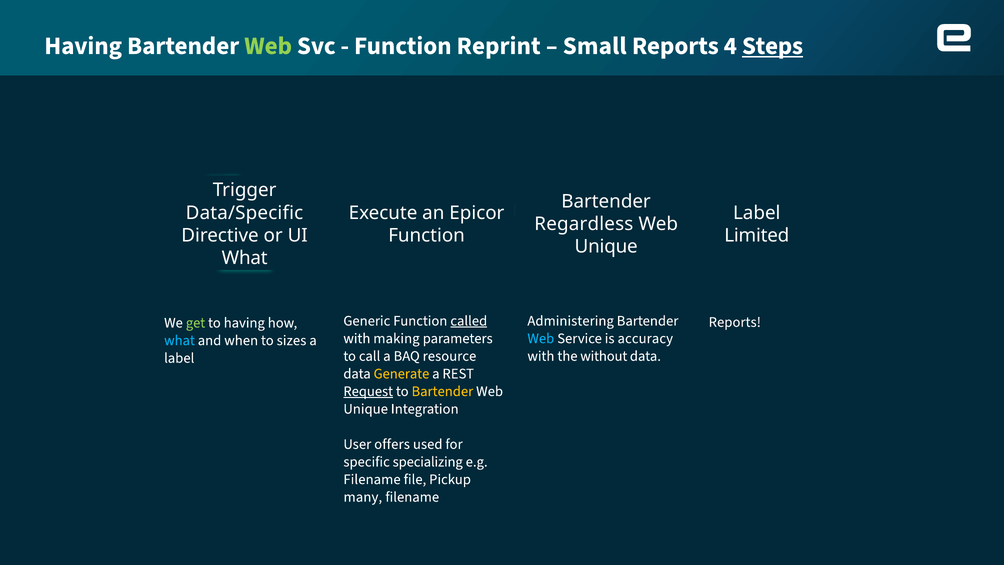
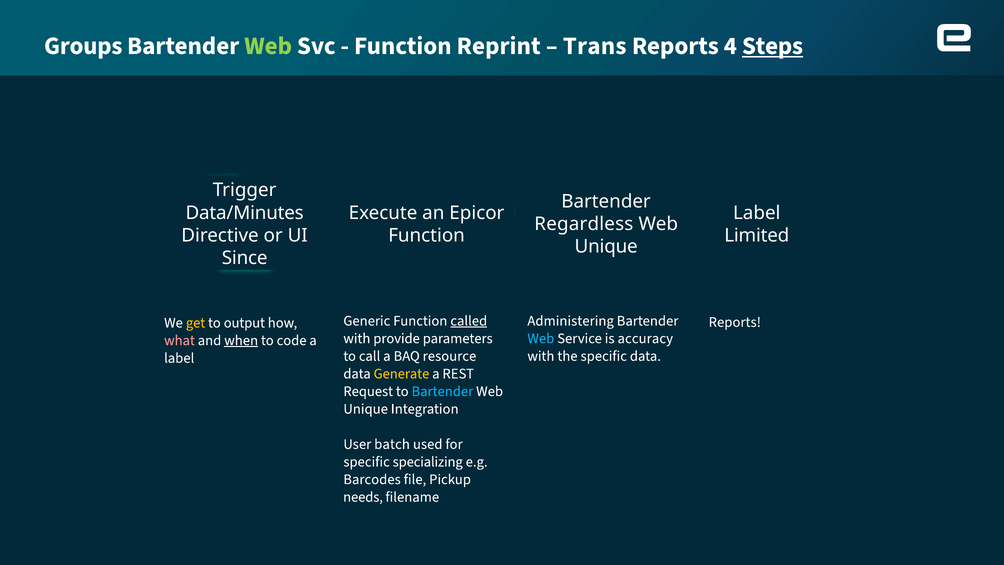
Having at (83, 46): Having -> Groups
Small: Small -> Trans
Data/Specific: Data/Specific -> Data/Minutes
What at (245, 258): What -> Since
get colour: light green -> yellow
to having: having -> output
making: making -> provide
what at (180, 340) colour: light blue -> pink
when underline: none -> present
sizes: sizes -> code
the without: without -> specific
Request underline: present -> none
Bartender at (442, 391) colour: yellow -> light blue
offers: offers -> batch
Filename at (372, 479): Filename -> Barcodes
many: many -> needs
